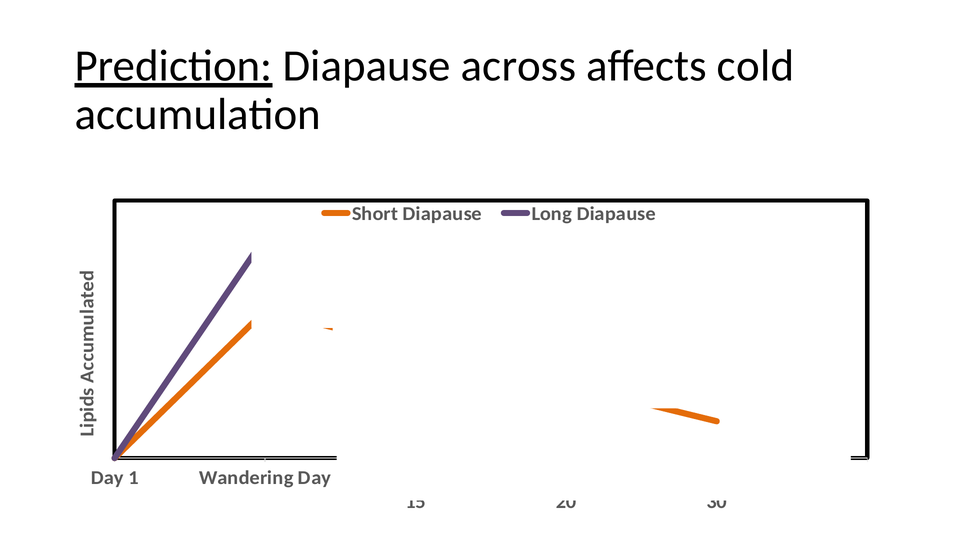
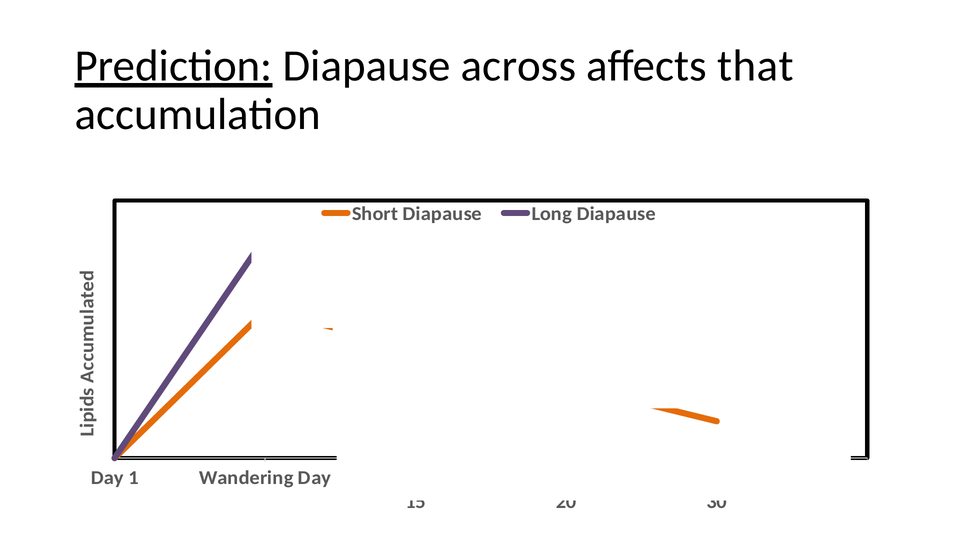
cold: cold -> that
